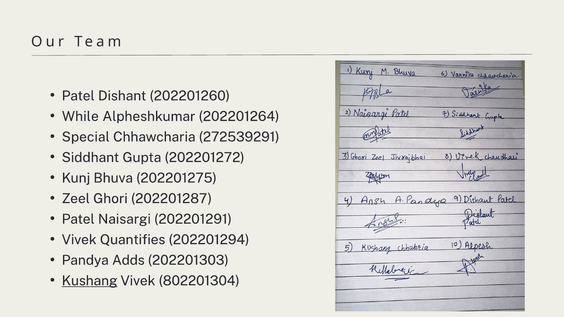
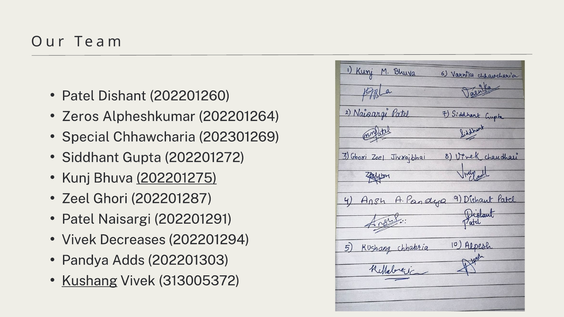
While: While -> Zeros
272539291: 272539291 -> 202301269
202201275 underline: none -> present
Quantifies: Quantifies -> Decreases
802201304: 802201304 -> 313005372
